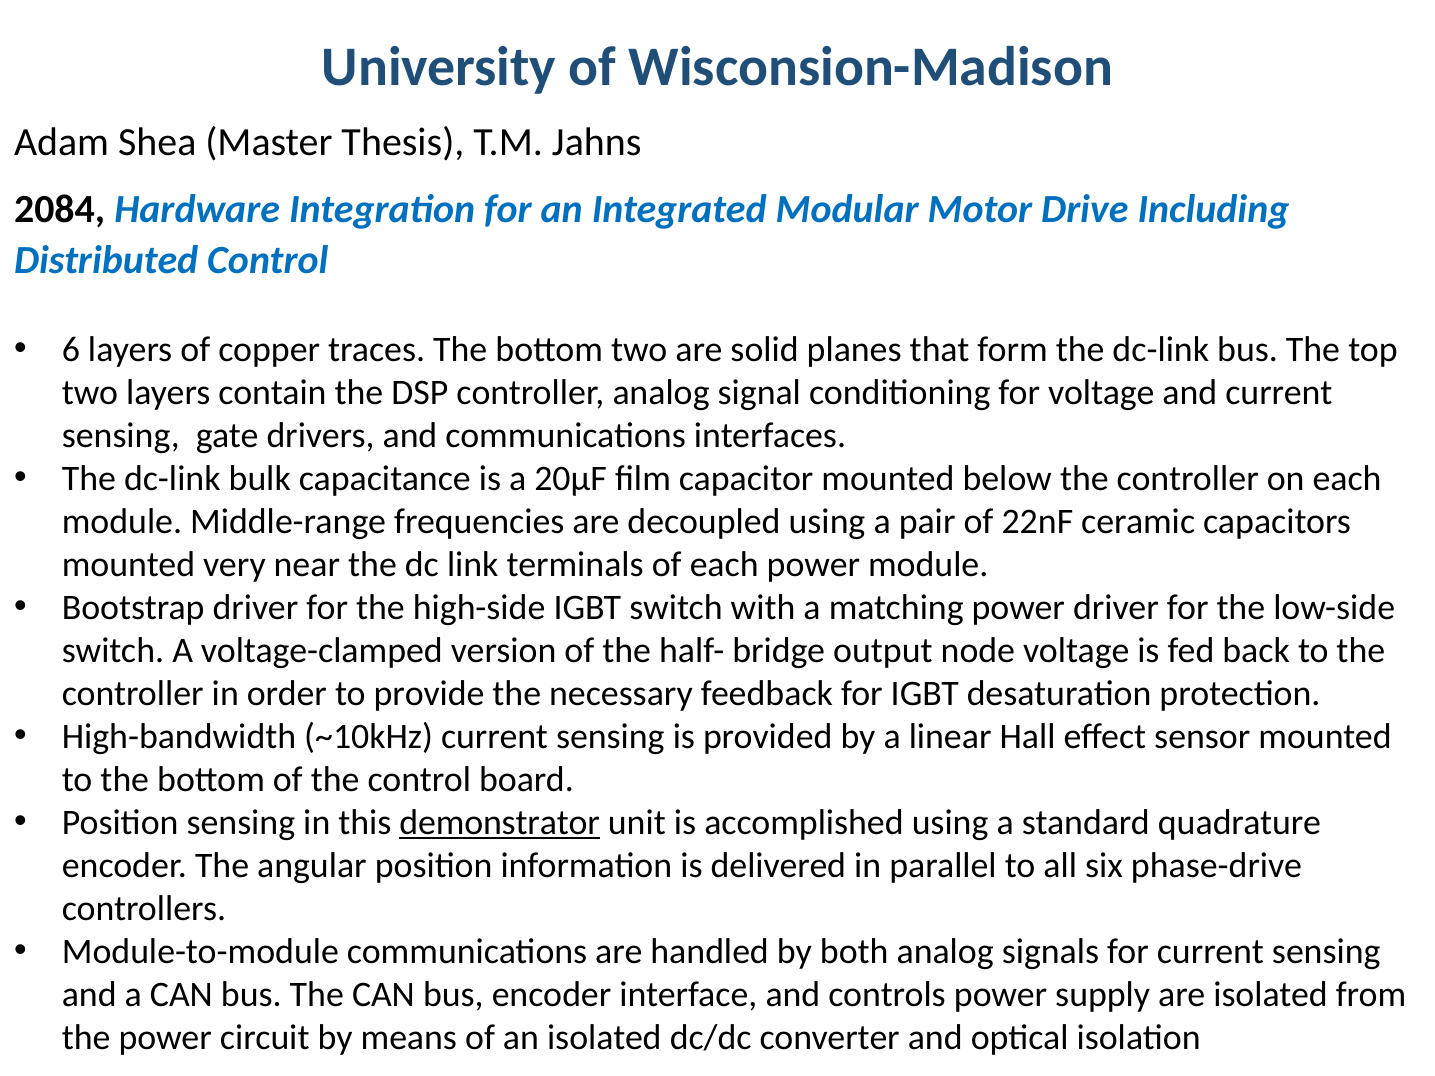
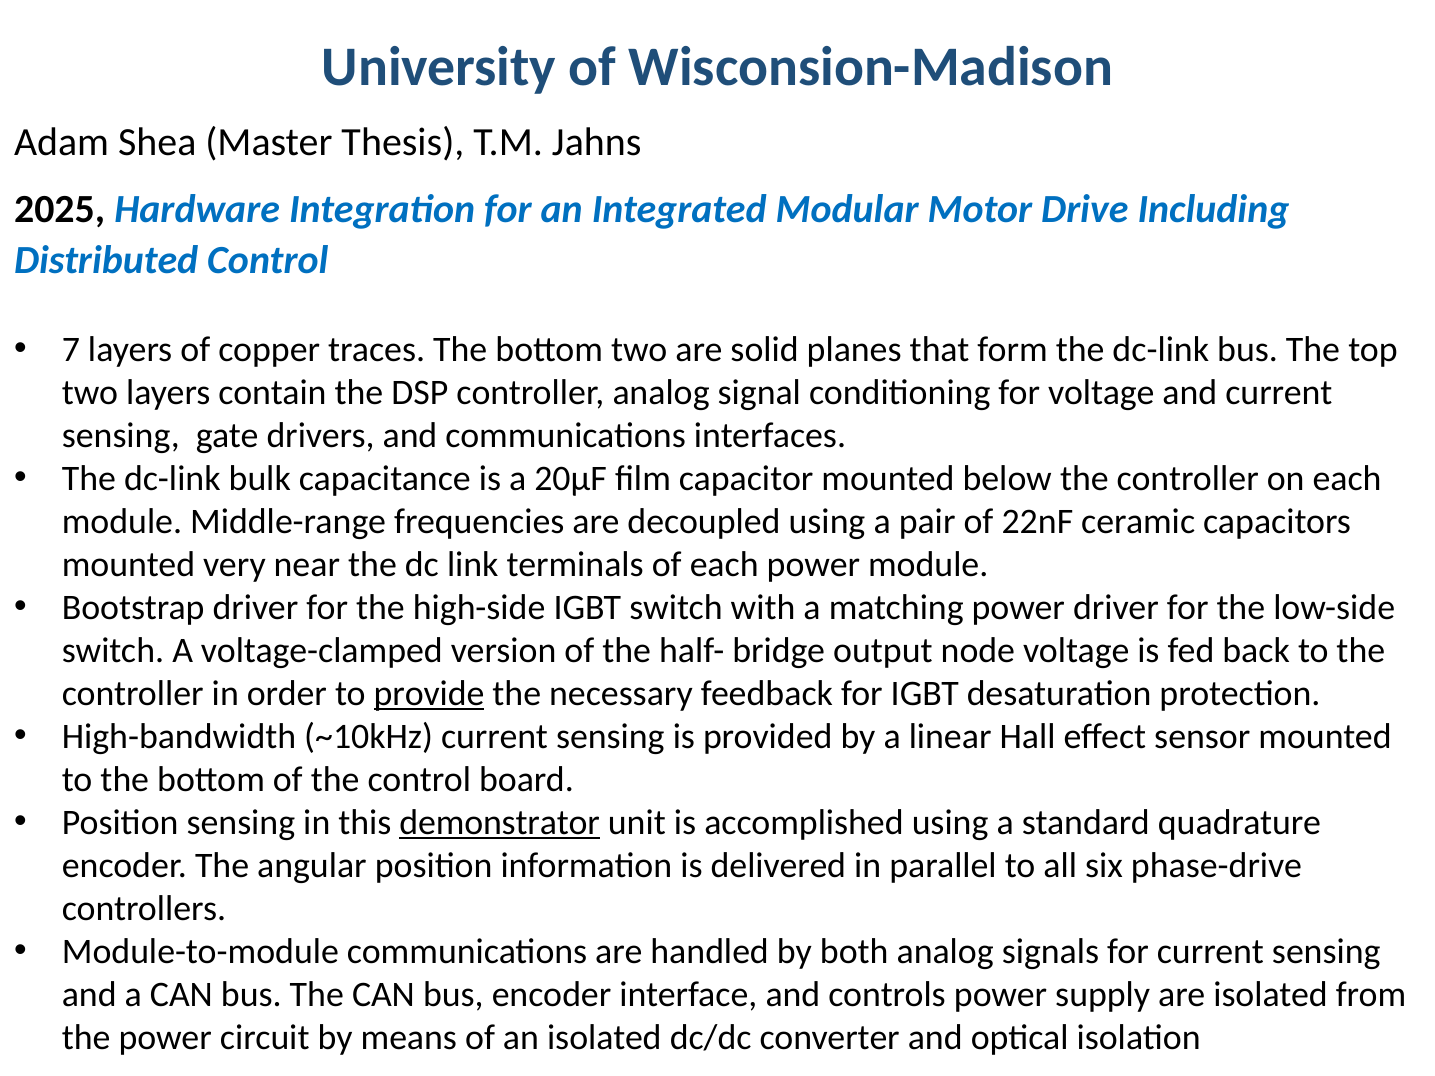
2084: 2084 -> 2025
6: 6 -> 7
provide underline: none -> present
